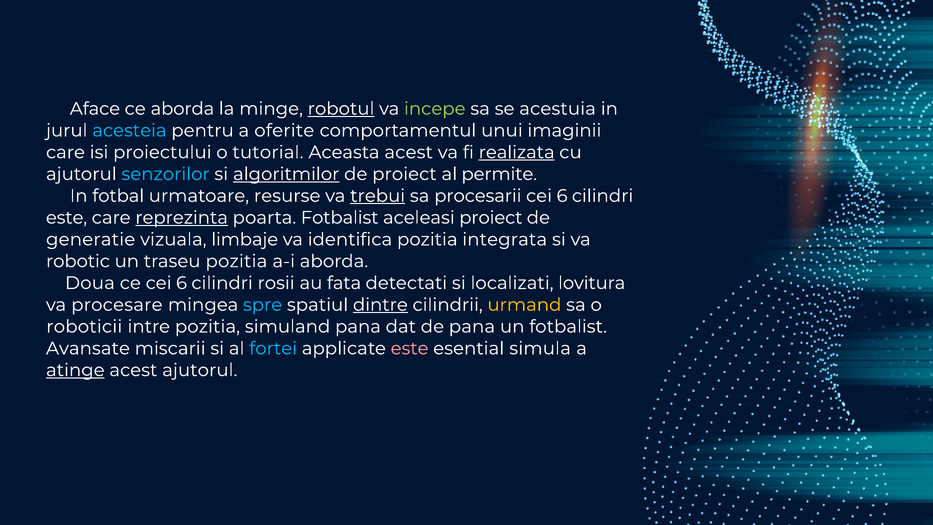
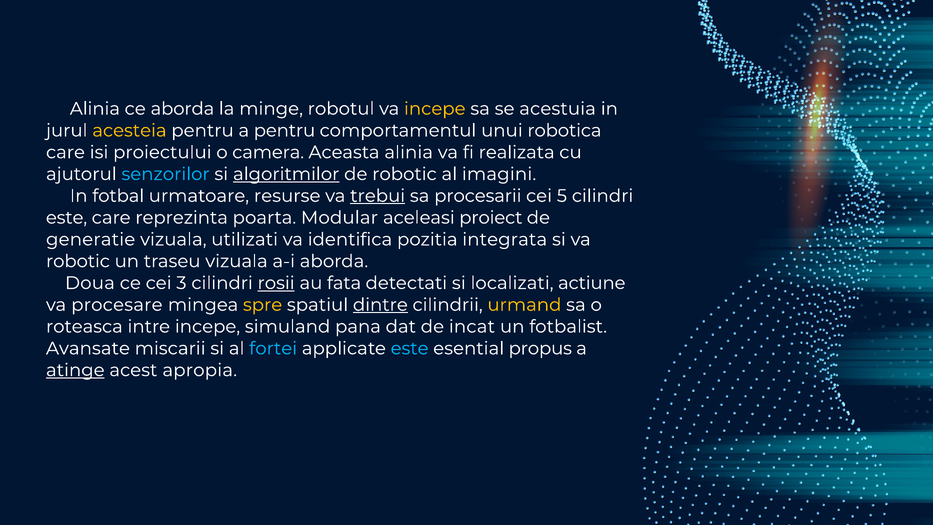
Aface at (95, 109): Aface -> Alinia
robotul underline: present -> none
incepe at (435, 109) colour: light green -> yellow
acesteia colour: light blue -> yellow
a oferite: oferite -> pentru
imaginii: imaginii -> robotica
tutorial: tutorial -> camera
Aceasta acest: acest -> alinia
realizata underline: present -> none
de proiect: proiect -> robotic
permite: permite -> imagini
6 at (562, 196): 6 -> 5
reprezinta underline: present -> none
poarta Fotbalist: Fotbalist -> Modular
limbaje: limbaje -> utilizati
traseu pozitia: pozitia -> vizuala
ce cei 6: 6 -> 3
rosii underline: none -> present
lovitura: lovitura -> actiune
spre colour: light blue -> yellow
roboticii: roboticii -> roteasca
intre pozitia: pozitia -> incepe
de pana: pana -> incat
este at (410, 348) colour: pink -> light blue
simula: simula -> propus
acest ajutorul: ajutorul -> apropia
